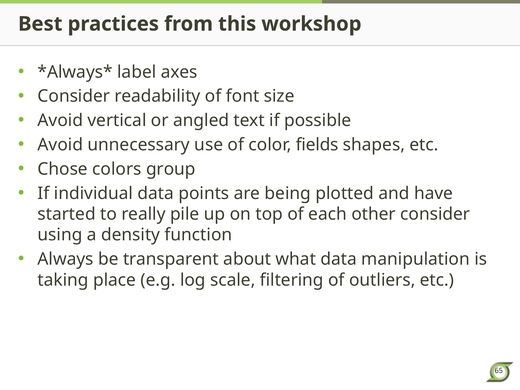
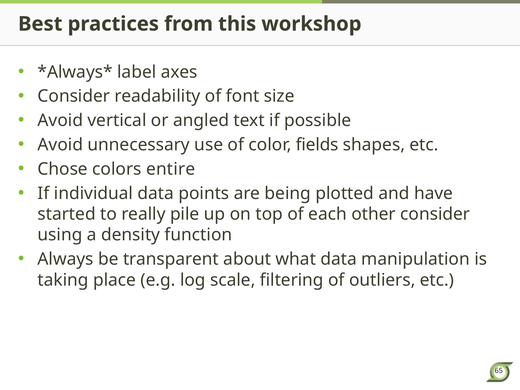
group: group -> entire
